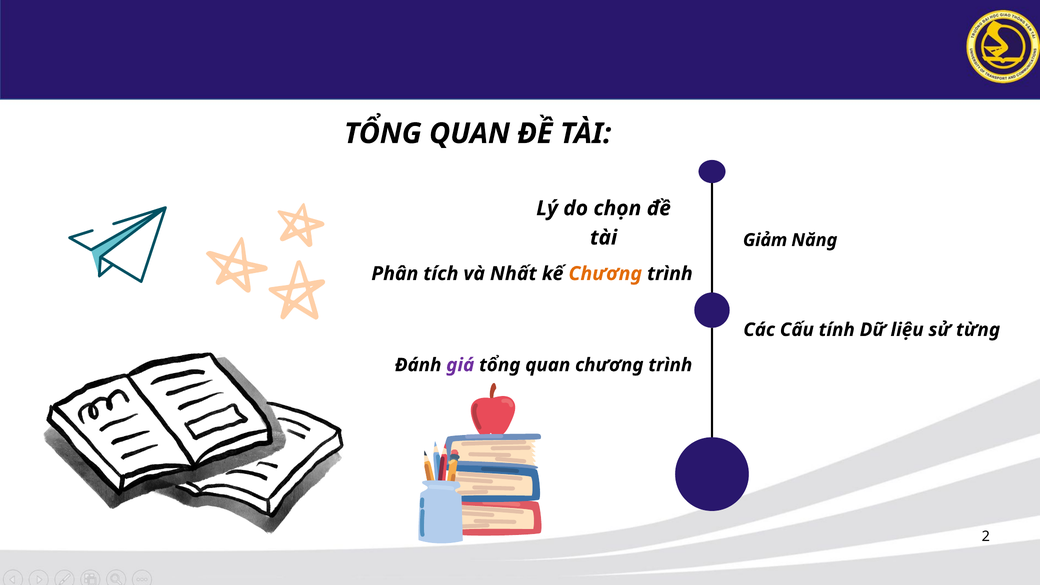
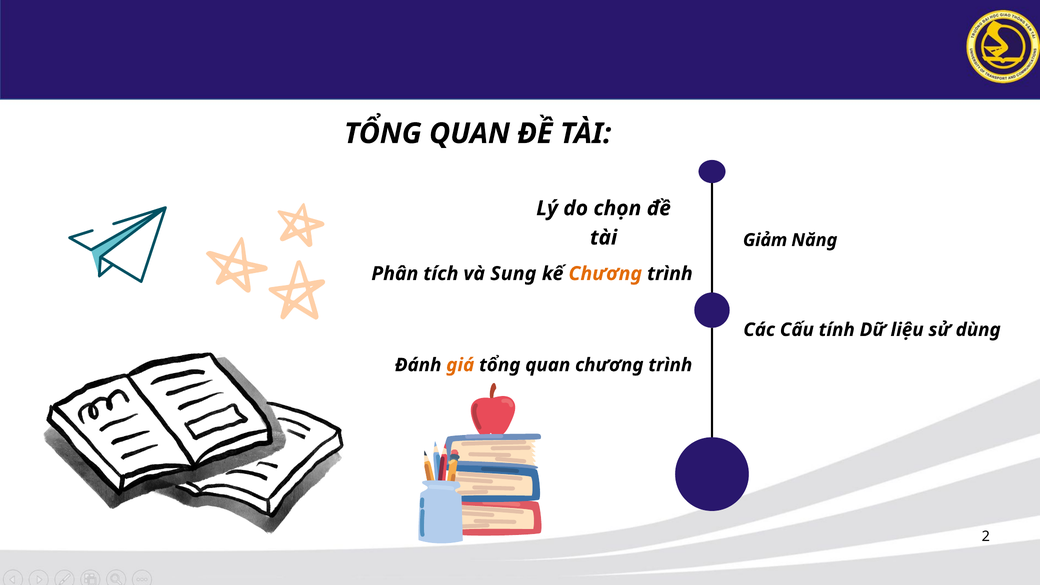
Nhất: Nhất -> Sung
từng: từng -> dùng
giá colour: purple -> orange
